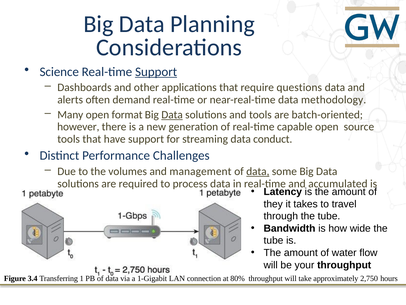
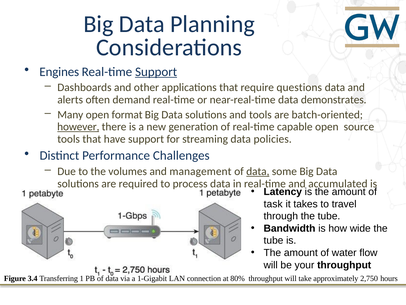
Science: Science -> Engines
methodology: methodology -> demonstrates
Data at (172, 115) underline: present -> none
however underline: none -> present
conduct: conduct -> policies
they: they -> task
